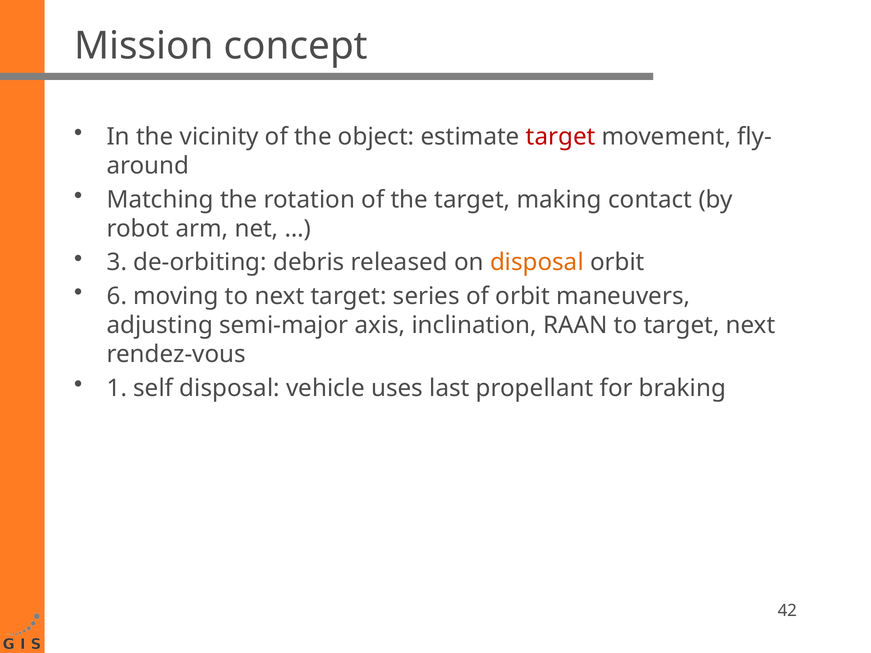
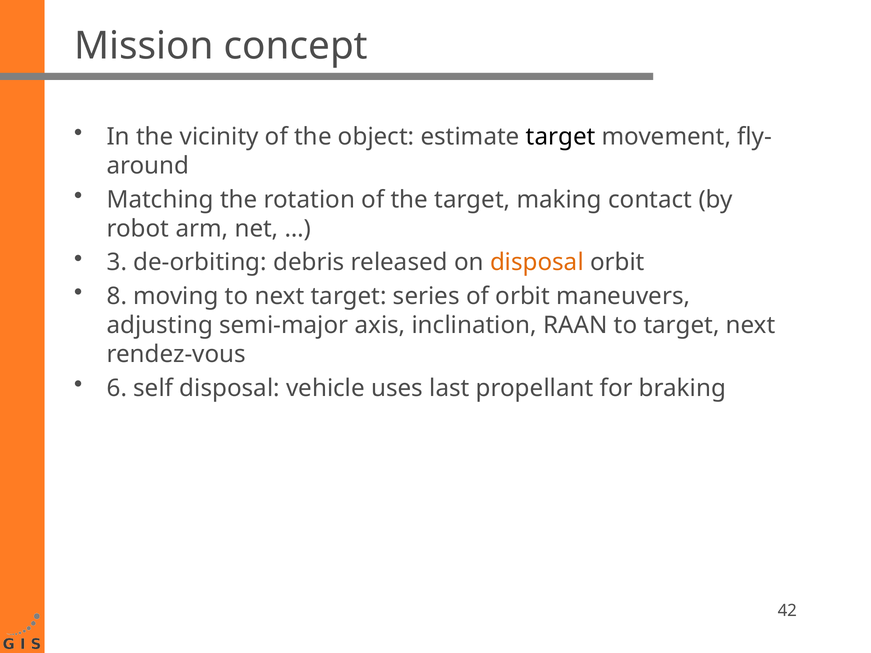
target at (561, 137) colour: red -> black
6: 6 -> 8
1: 1 -> 6
